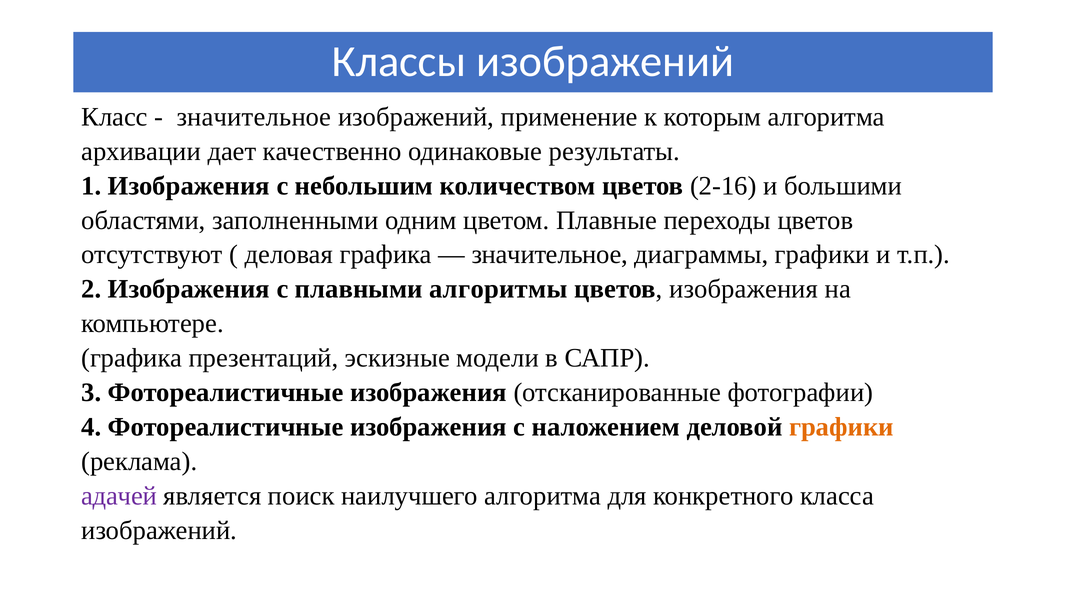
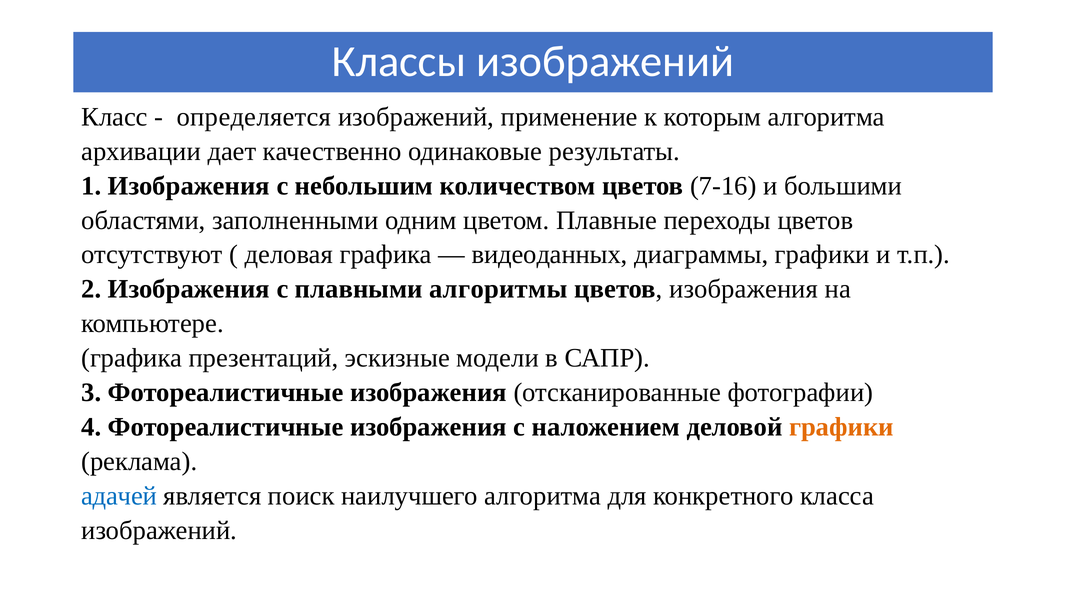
значительное at (254, 117): значительное -> определяется
2-16: 2-16 -> 7-16
значительное at (550, 255): значительное -> видеоданных
адачей colour: purple -> blue
